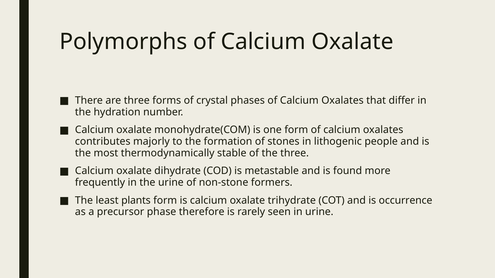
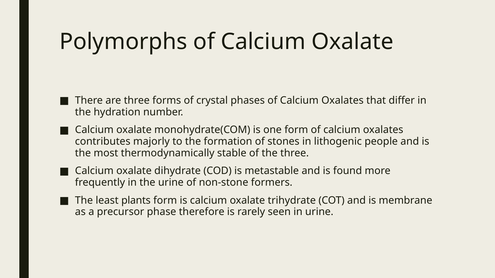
occurrence: occurrence -> membrane
